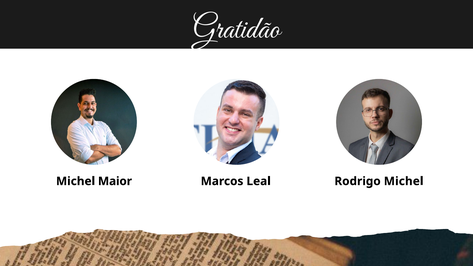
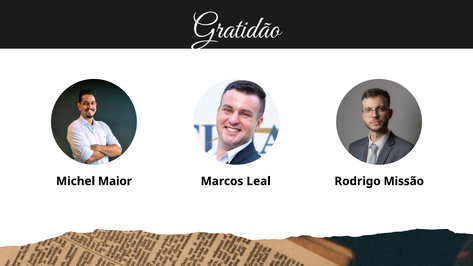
Rodrigo Michel: Michel -> Missão
